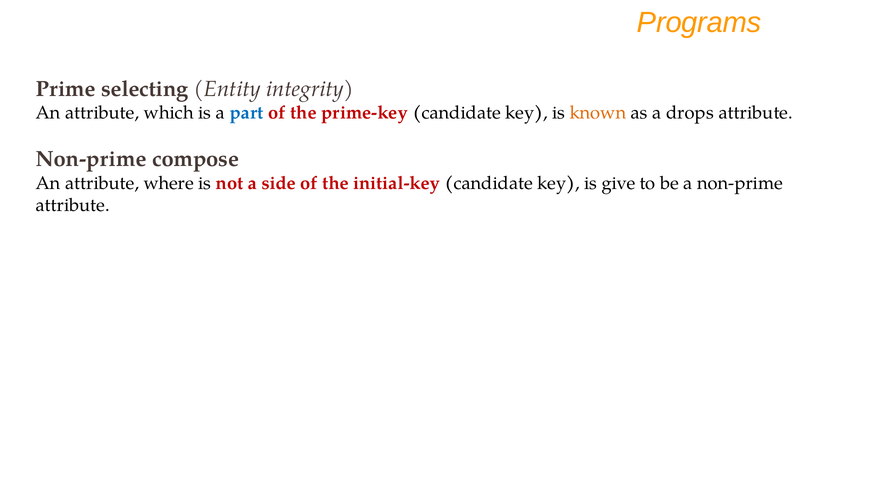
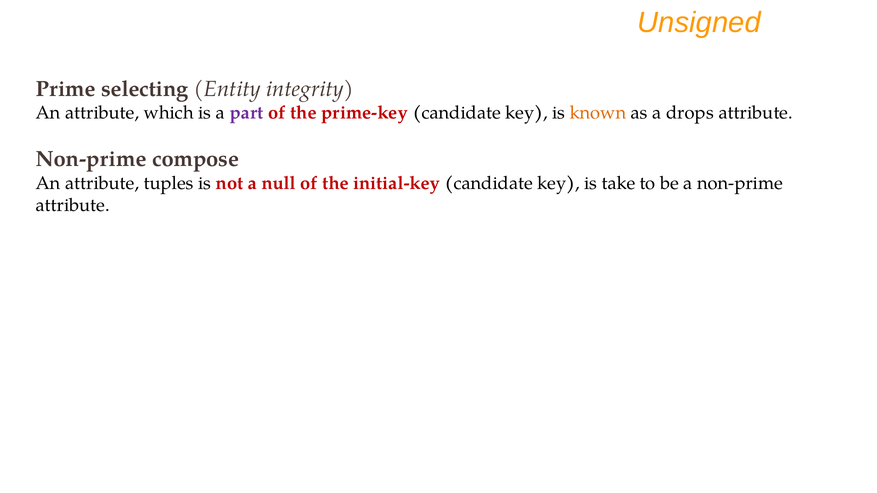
Programs: Programs -> Unsigned
part colour: blue -> purple
where: where -> tuples
side: side -> null
give: give -> take
